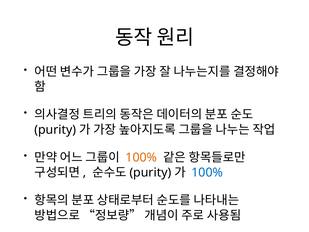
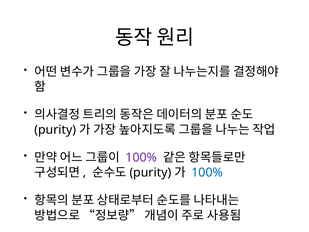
100% at (141, 157) colour: orange -> purple
